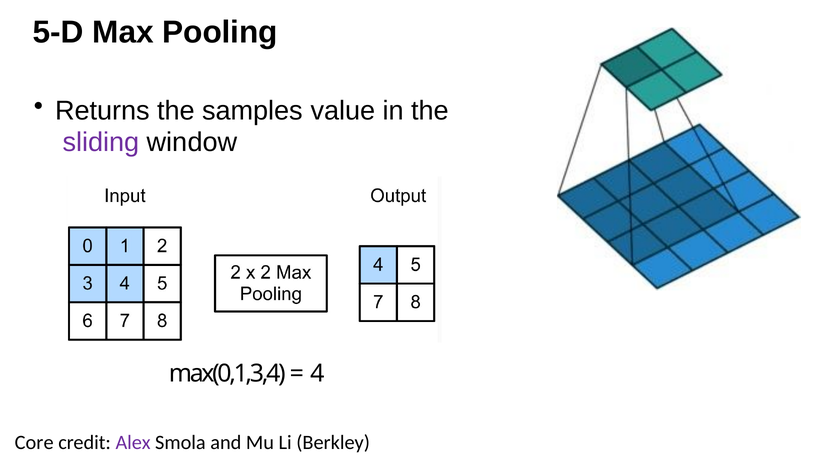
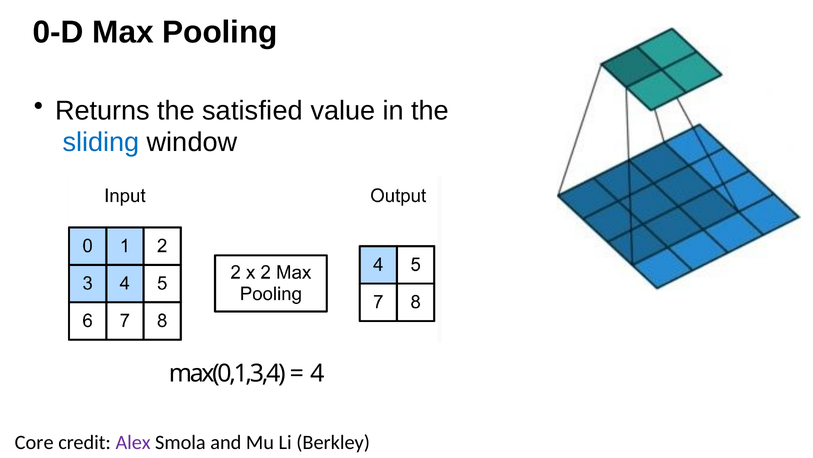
5-D: 5-D -> 0-D
samples: samples -> satisfied
sliding colour: purple -> blue
